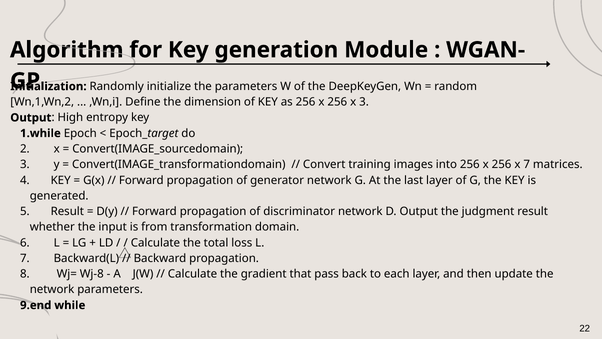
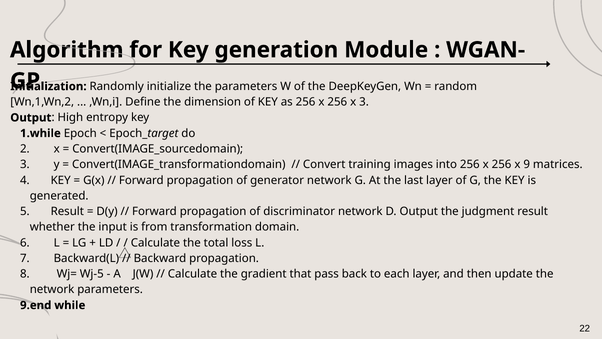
x 7: 7 -> 9
Wj-8: Wj-8 -> Wj-5
